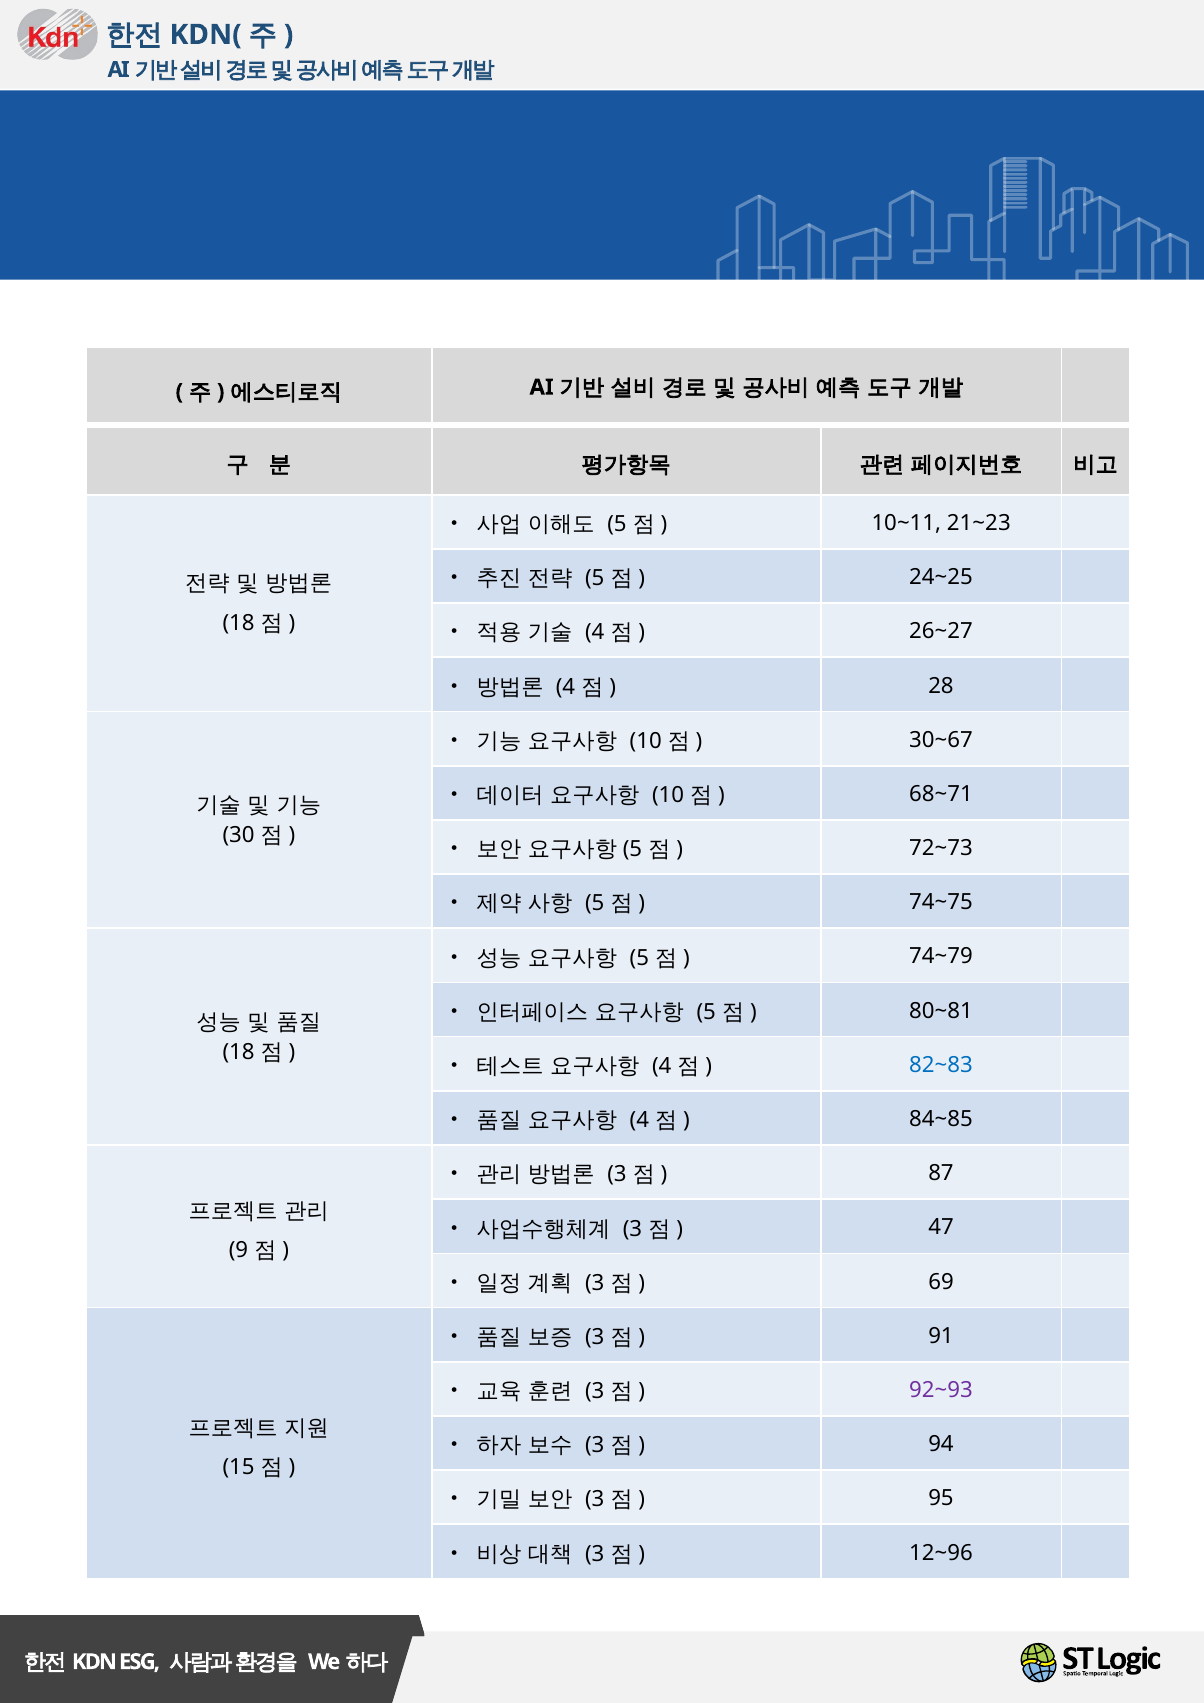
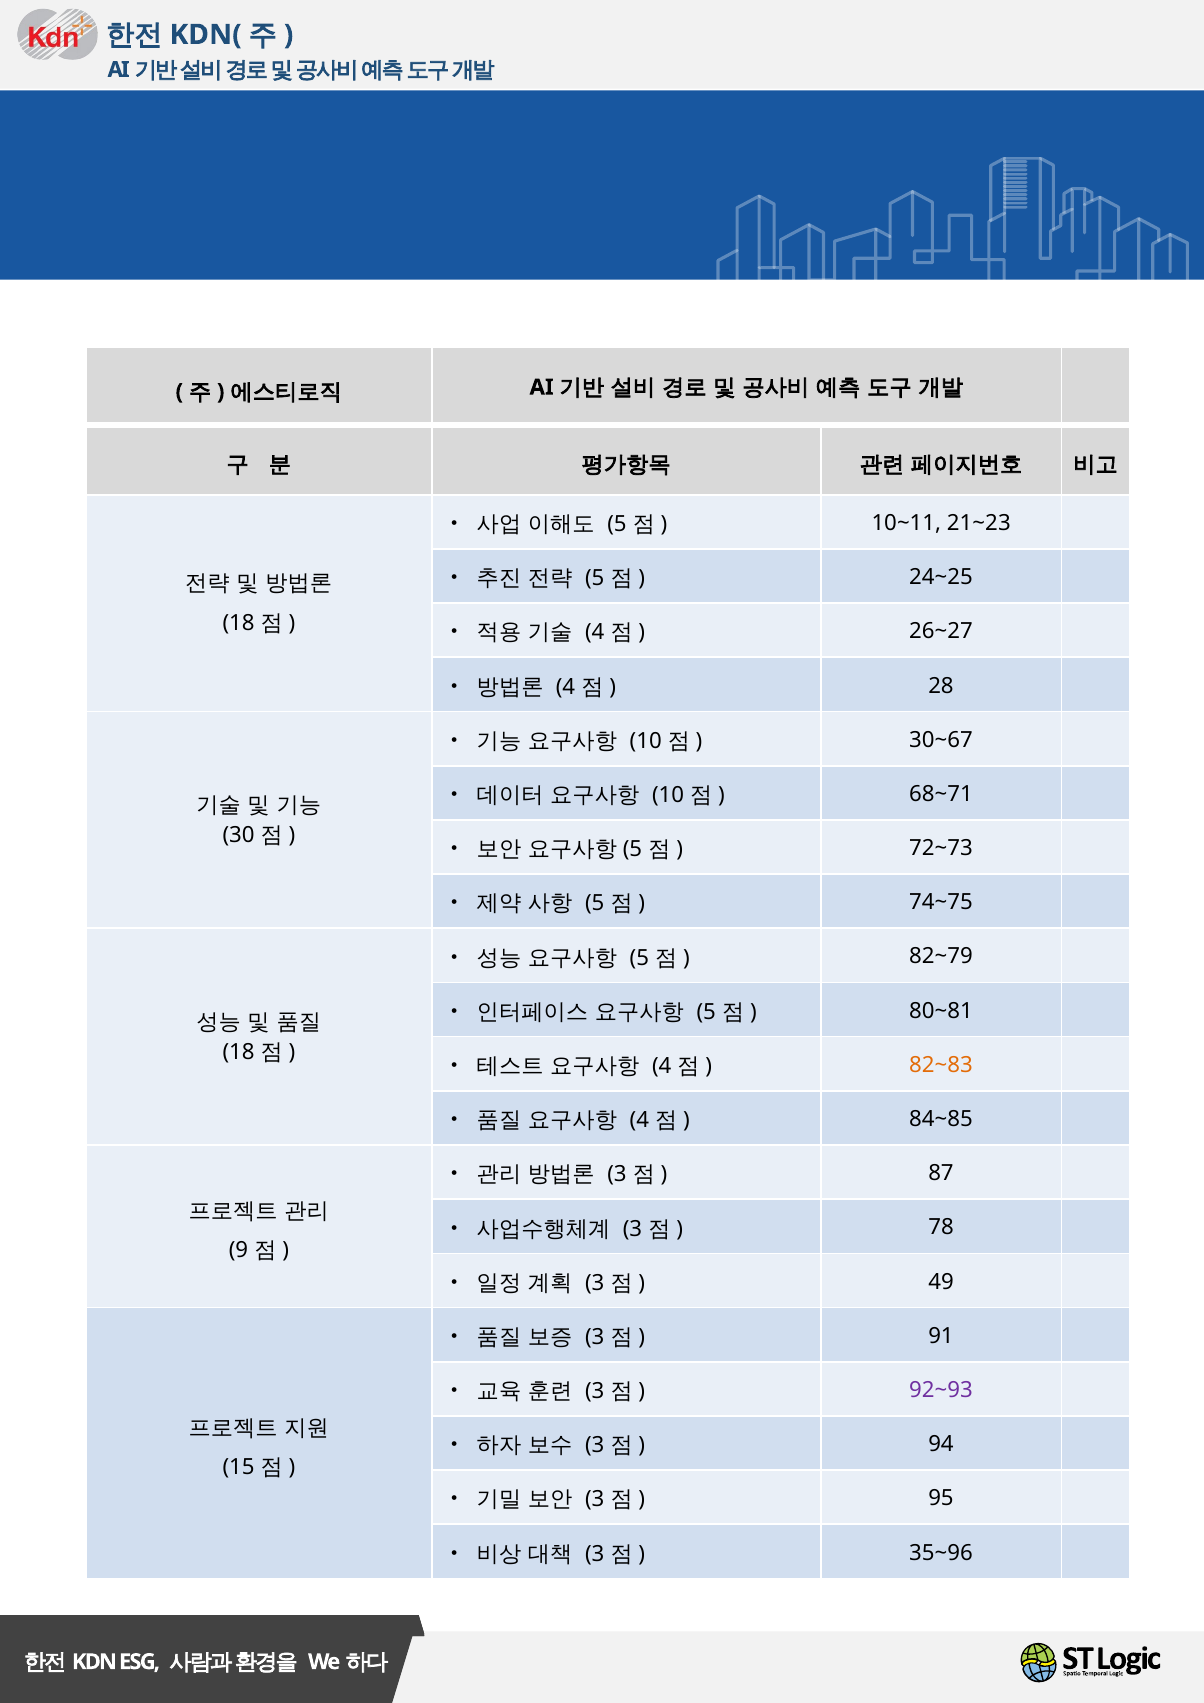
74~79: 74~79 -> 82~79
82~83 colour: blue -> orange
47: 47 -> 78
69: 69 -> 49
12~96: 12~96 -> 35~96
